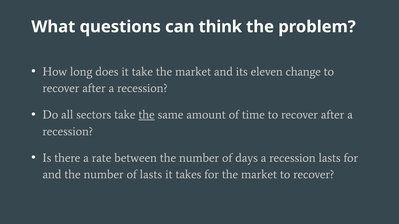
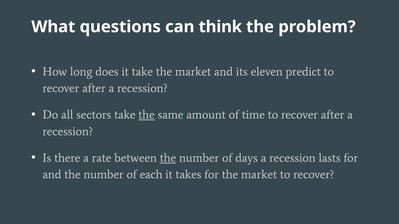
change: change -> predict
the at (168, 158) underline: none -> present
of lasts: lasts -> each
